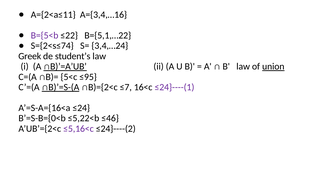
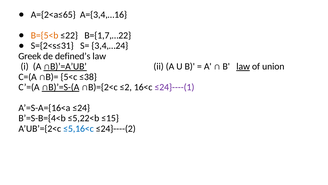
A={2<a≤11: A={2<a≤11 -> A={2<a≤65
B={5<b colour: purple -> orange
B={5,1,…22: B={5,1,…22 -> B={1,7,…22
S={2<s≤74: S={2<s≤74 -> S={2<s≤31
student’s: student’s -> defined’s
law at (243, 66) underline: none -> present
union underline: present -> none
≤95: ≤95 -> ≤38
≤7: ≤7 -> ≤2
B’=S-B={0<b: B’=S-B={0<b -> B’=S-B={4<b
≤46: ≤46 -> ≤15
≤5,16<c colour: purple -> blue
